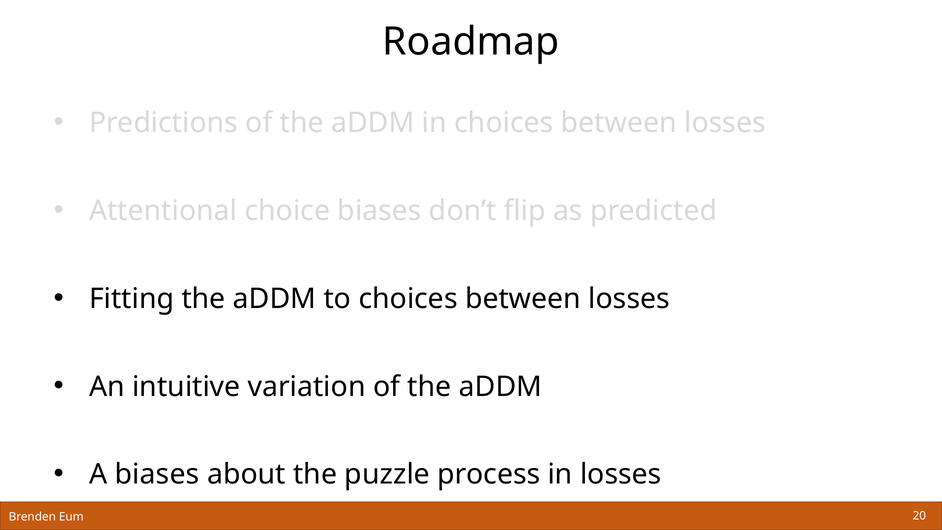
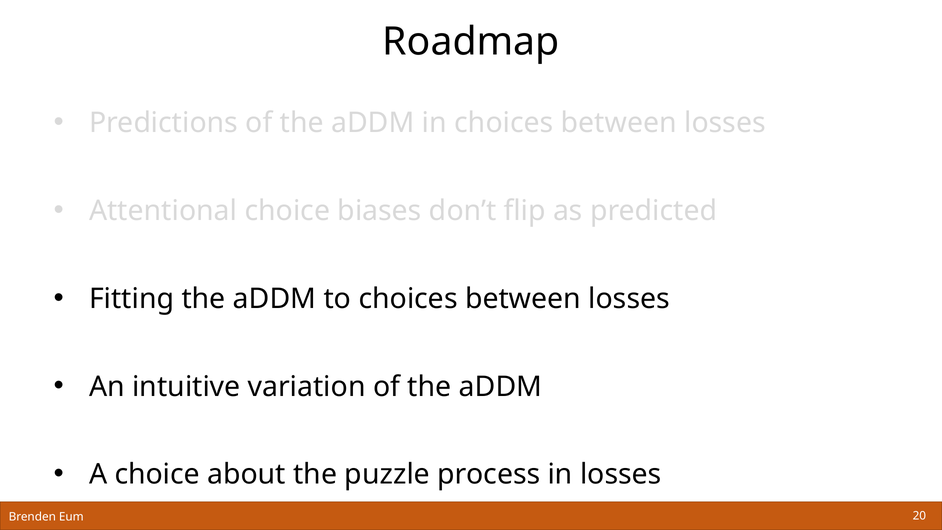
A biases: biases -> choice
